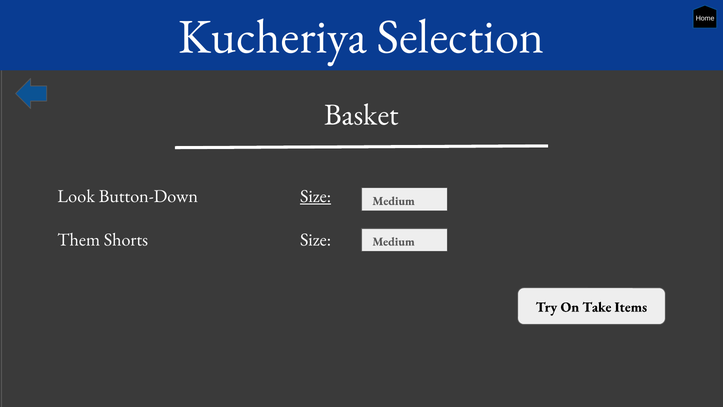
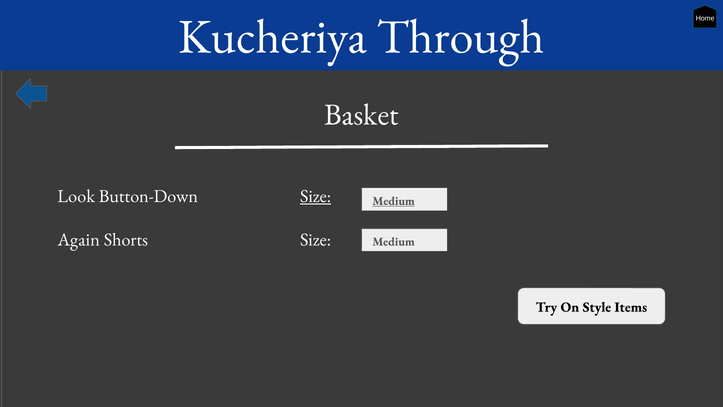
Selection: Selection -> Through
Medium at (394, 201) underline: none -> present
Them: Them -> Again
Take: Take -> Style
